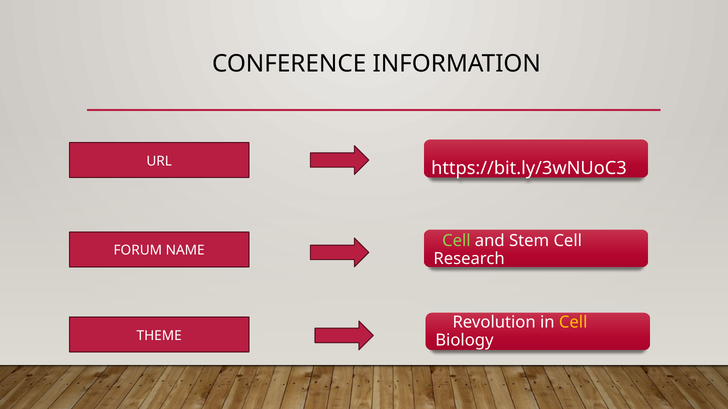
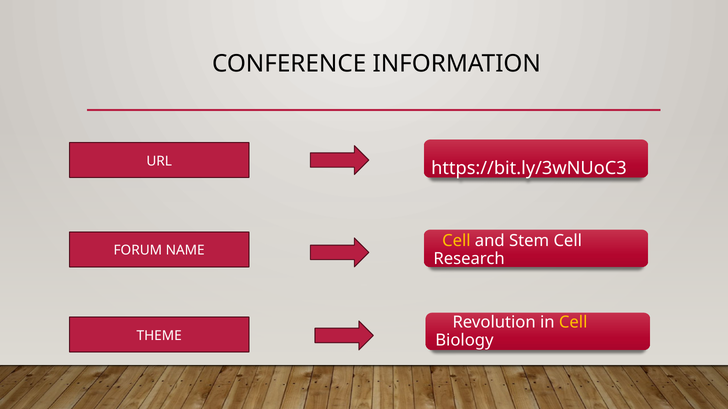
Cell at (456, 241) colour: light green -> yellow
